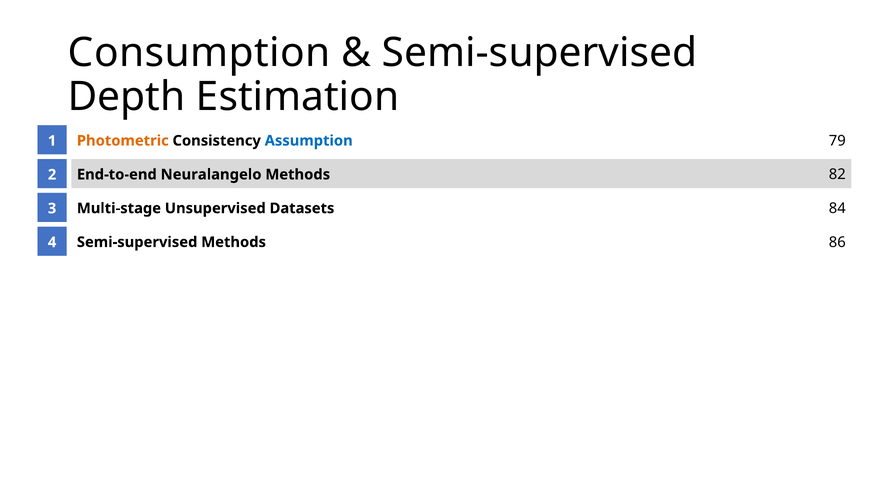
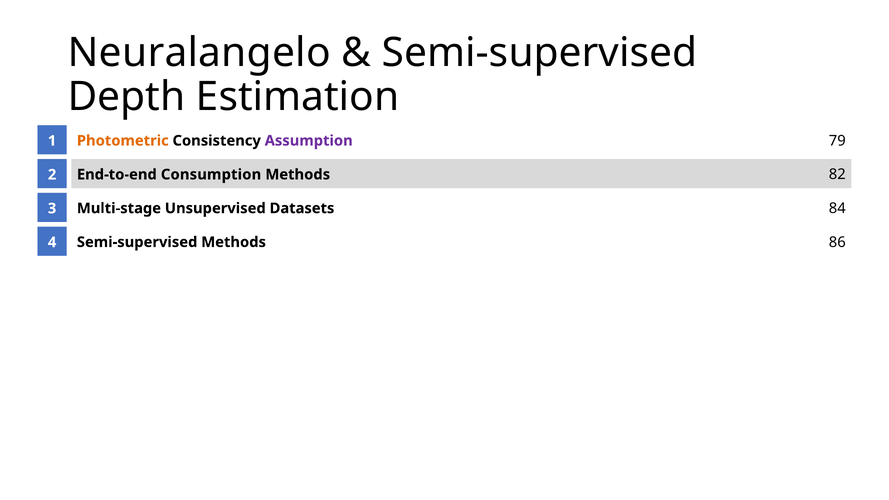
Consumption: Consumption -> Neuralangelo
Assumption colour: blue -> purple
Neuralangelo: Neuralangelo -> Consumption
